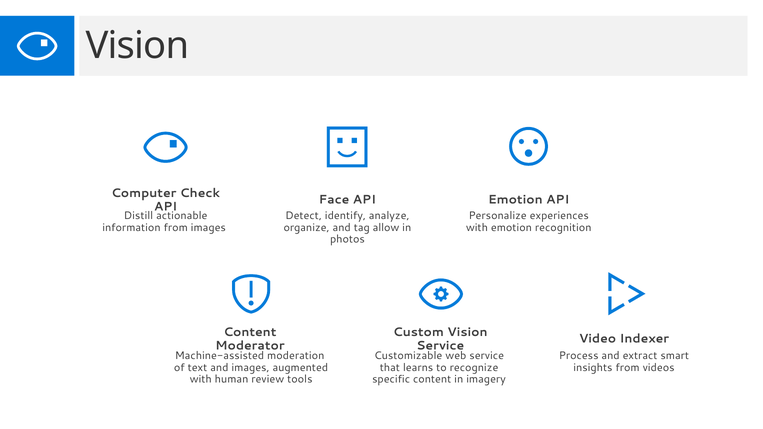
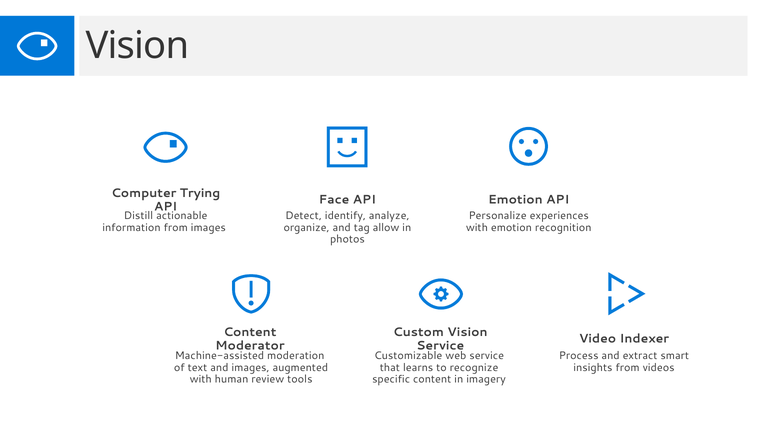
Check: Check -> Trying
